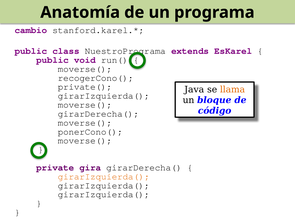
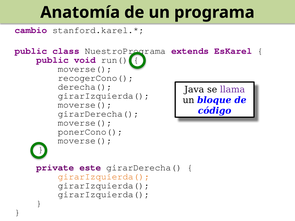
private(: private( -> derecha(
llama colour: orange -> purple
gira: gira -> este
